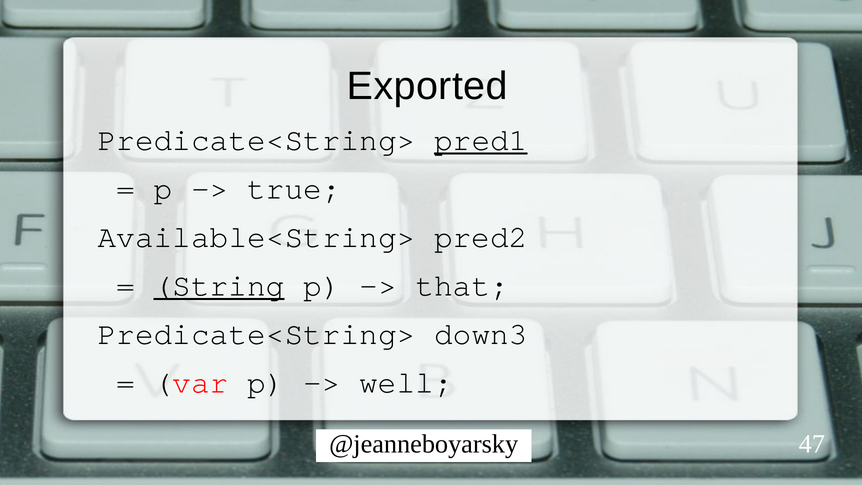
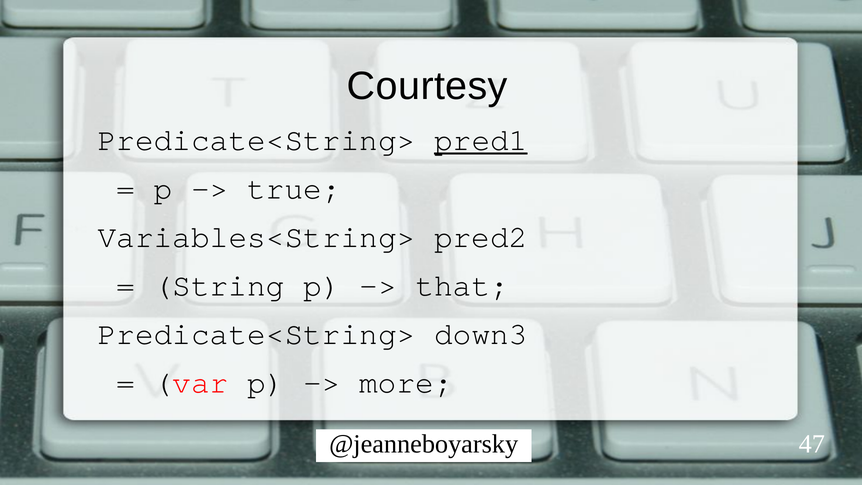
Exported: Exported -> Courtesy
Available<String>: Available<String> -> Variables<String>
String underline: present -> none
well: well -> more
